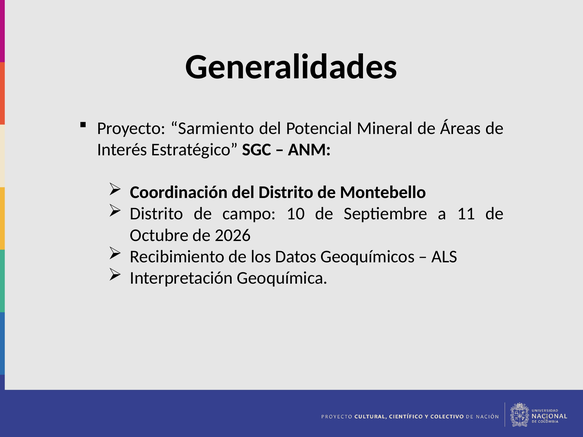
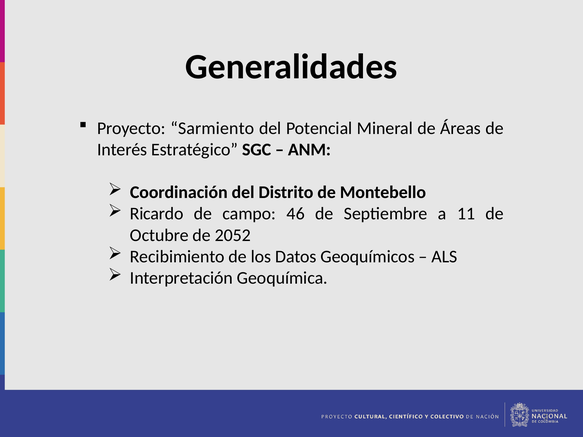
Distrito at (157, 214): Distrito -> Ricardo
10: 10 -> 46
2026: 2026 -> 2052
